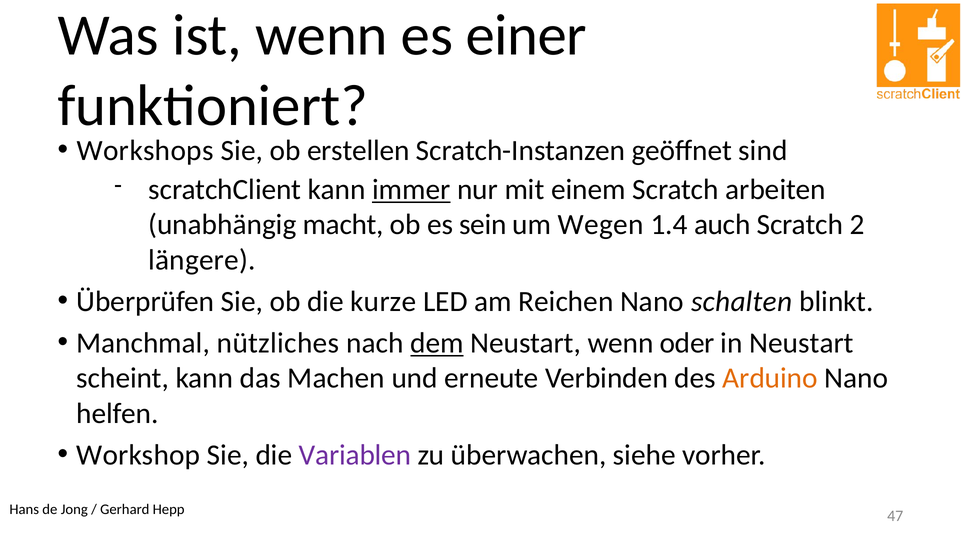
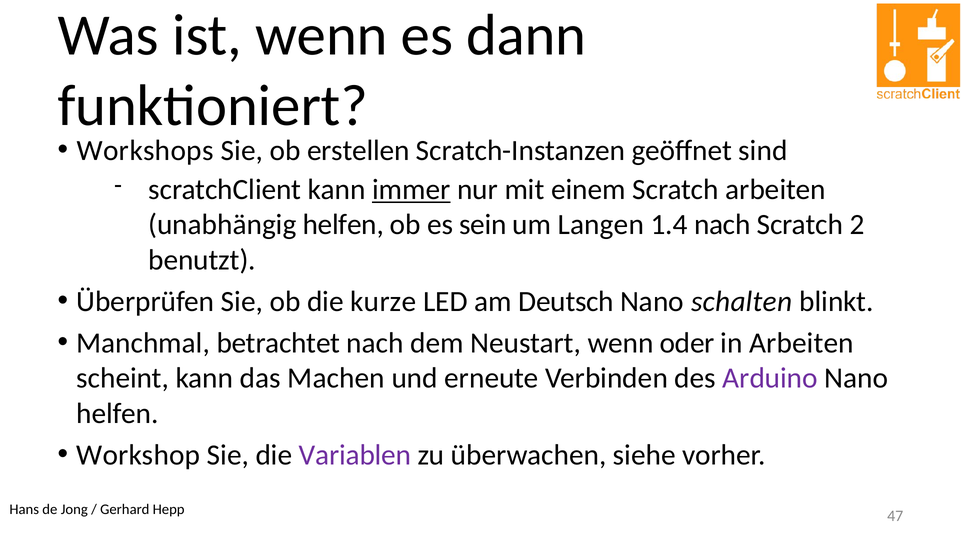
einer: einer -> dann
unabhängig macht: macht -> helfen
Wegen: Wegen -> Langen
1.4 auch: auch -> nach
längere: längere -> benutzt
Reichen: Reichen -> Deutsch
nützliches: nützliches -> betrachtet
dem underline: present -> none
in Neustart: Neustart -> Arbeiten
Arduino colour: orange -> purple
